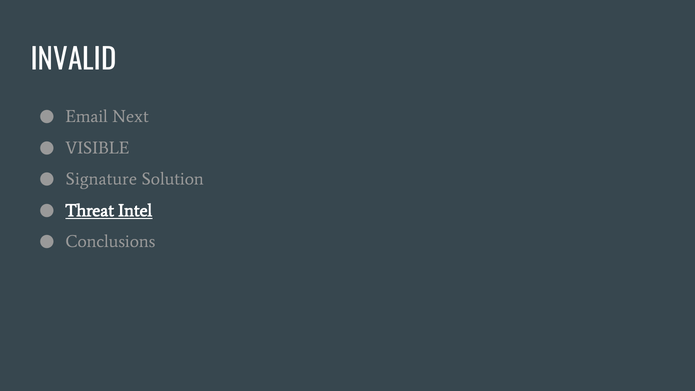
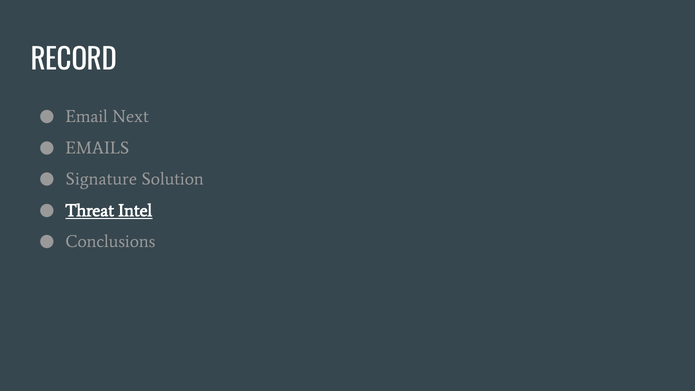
INVALID: INVALID -> RECORD
VISIBLE: VISIBLE -> EMAILS
